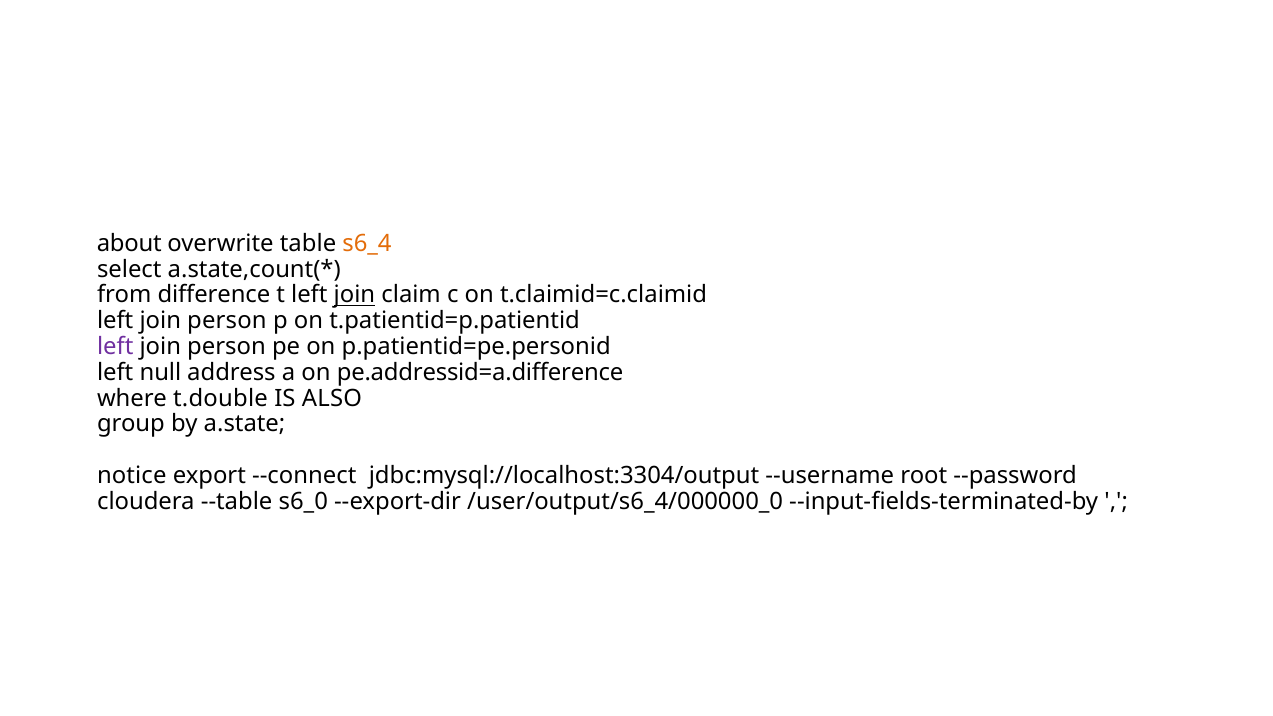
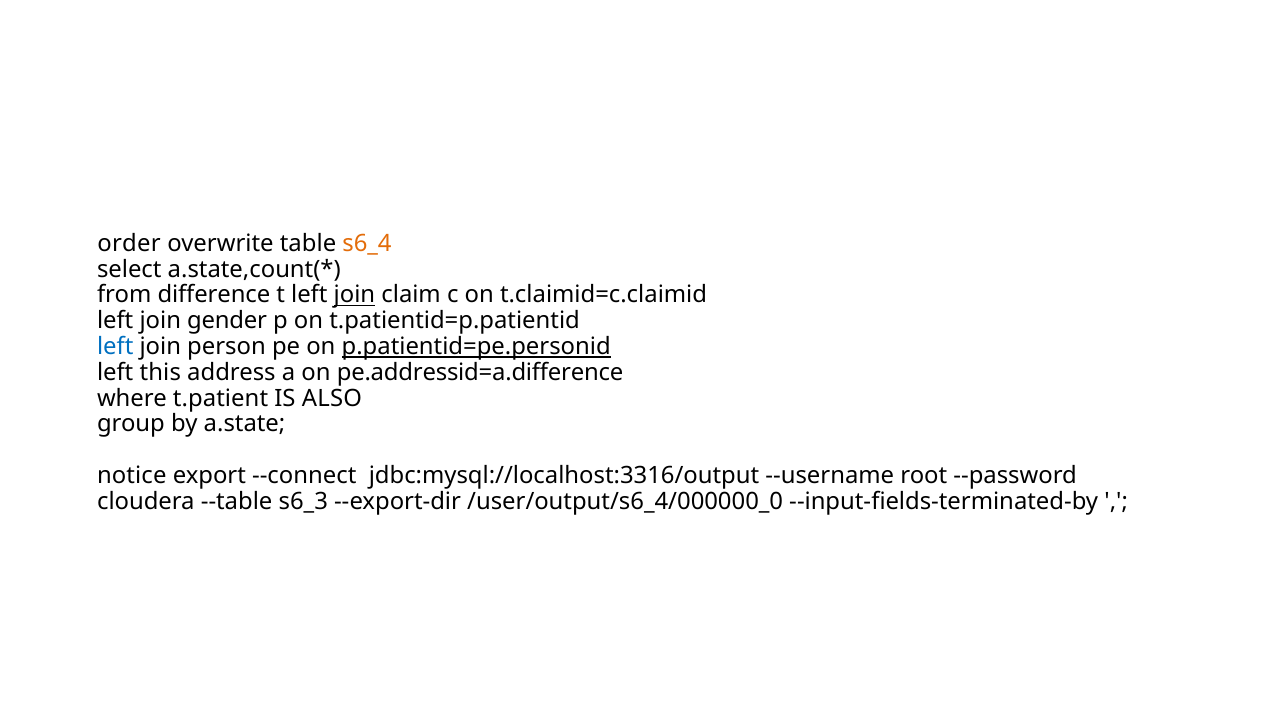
about: about -> order
person at (227, 321): person -> gender
left at (115, 347) colour: purple -> blue
p.patientid=pe.personid underline: none -> present
null: null -> this
t.double: t.double -> t.patient
jdbc:mysql://localhost:3304/output: jdbc:mysql://localhost:3304/output -> jdbc:mysql://localhost:3316/output
s6_0: s6_0 -> s6_3
